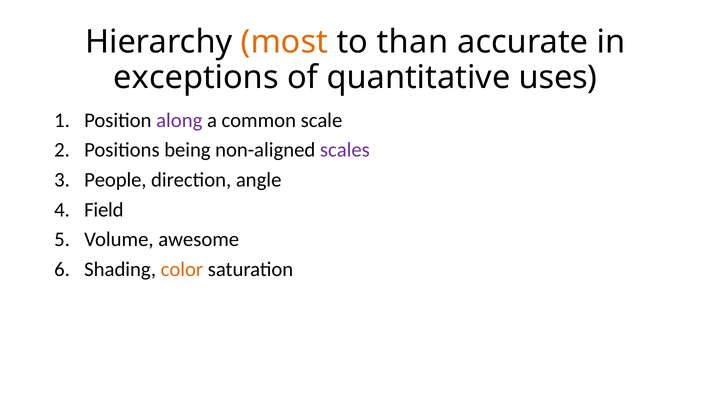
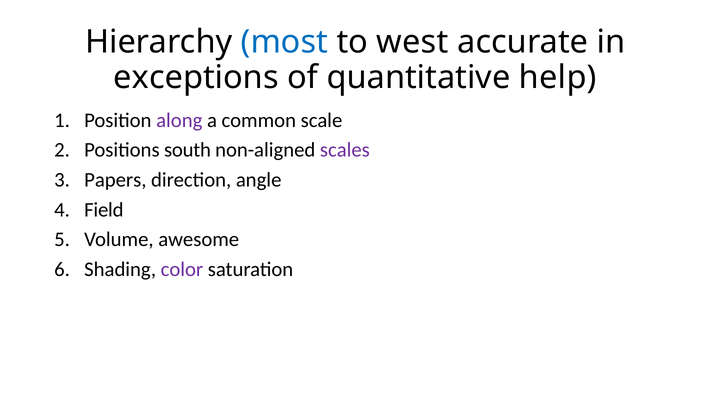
most colour: orange -> blue
than: than -> west
uses: uses -> help
being: being -> south
People: People -> Papers
color colour: orange -> purple
